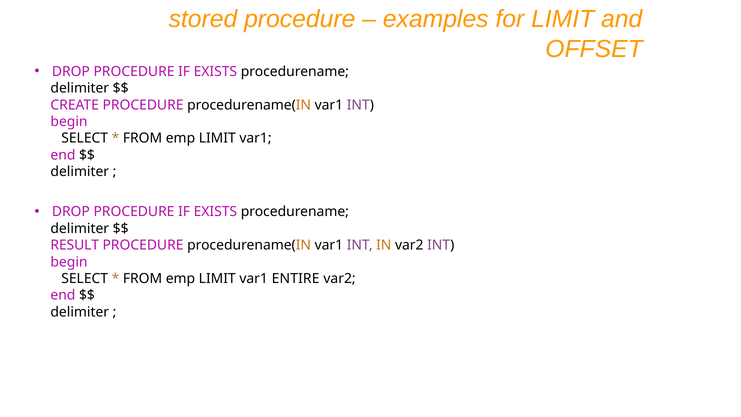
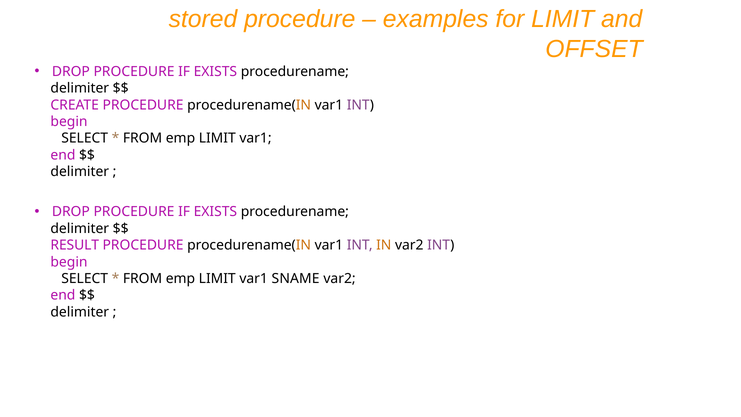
ENTIRE: ENTIRE -> SNAME
